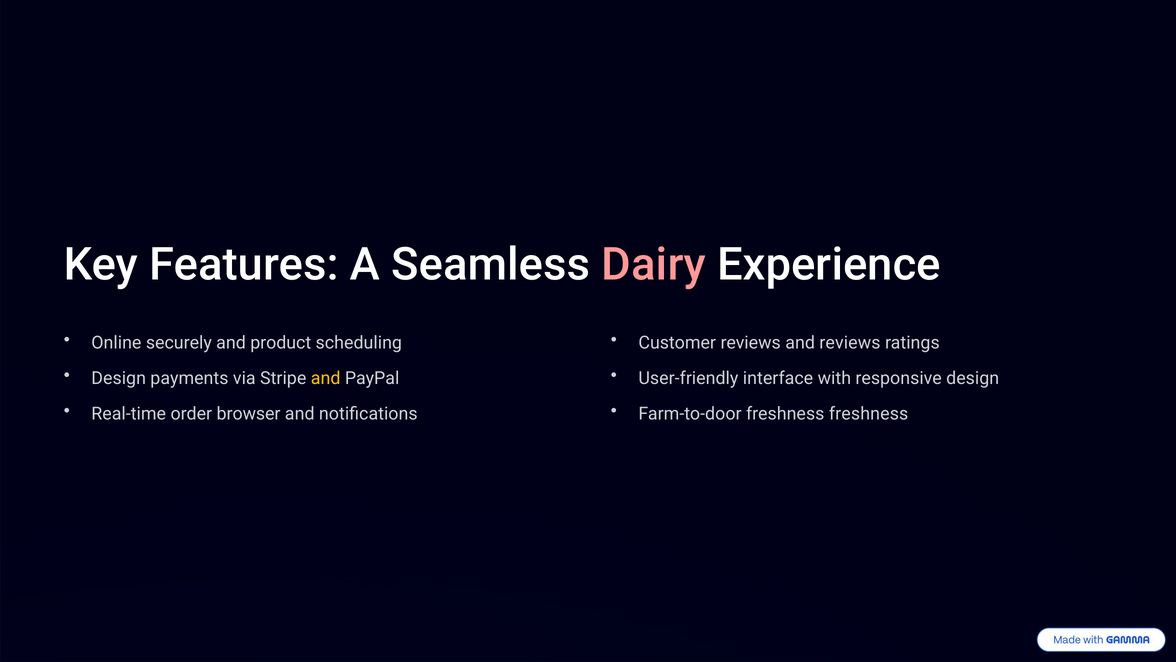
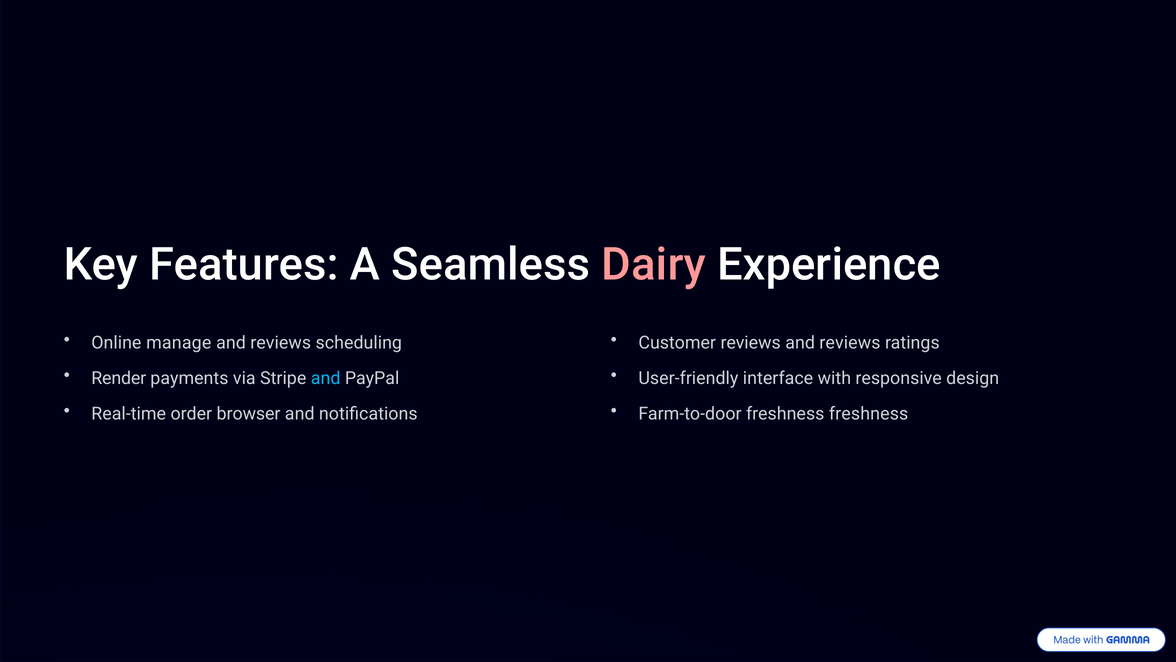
securely: securely -> manage
product at (281, 342): product -> reviews
Design at (119, 378): Design -> Render
and at (326, 378) colour: yellow -> light blue
